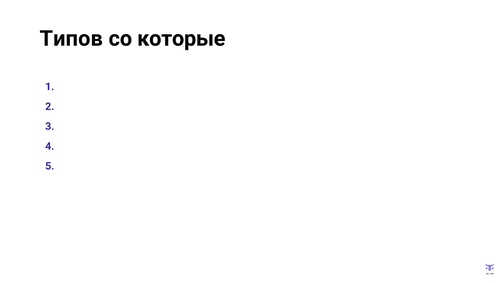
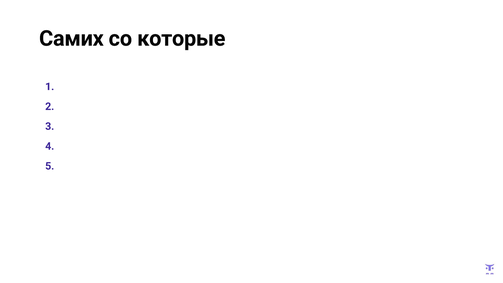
Типов: Типов -> Самих
